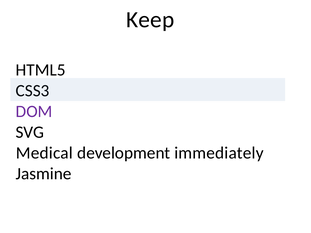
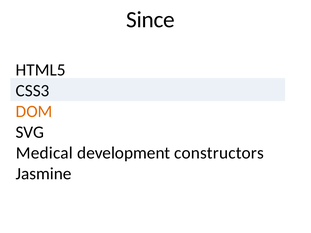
Keep: Keep -> Since
DOM colour: purple -> orange
immediately: immediately -> constructors
